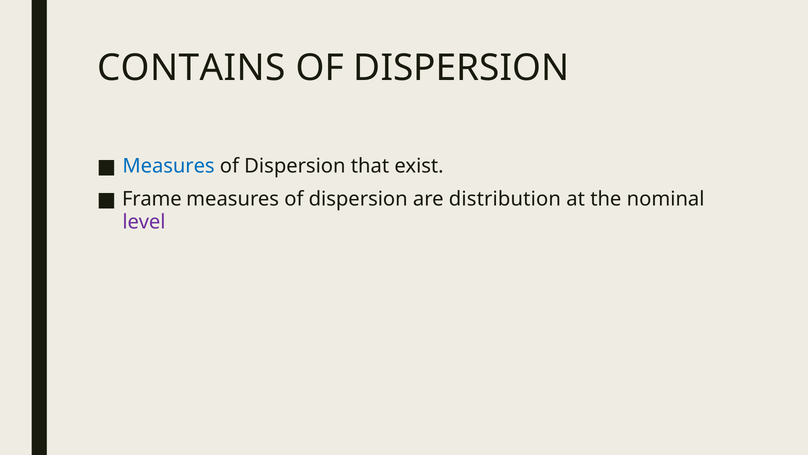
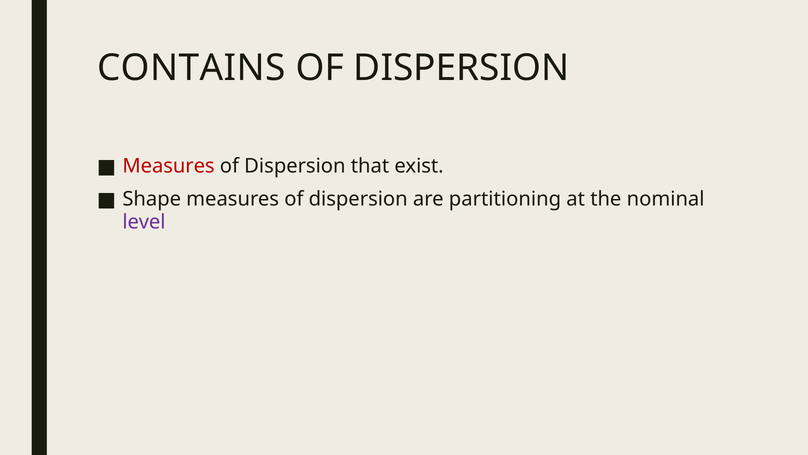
Measures at (169, 166) colour: blue -> red
Frame: Frame -> Shape
distribution: distribution -> partitioning
